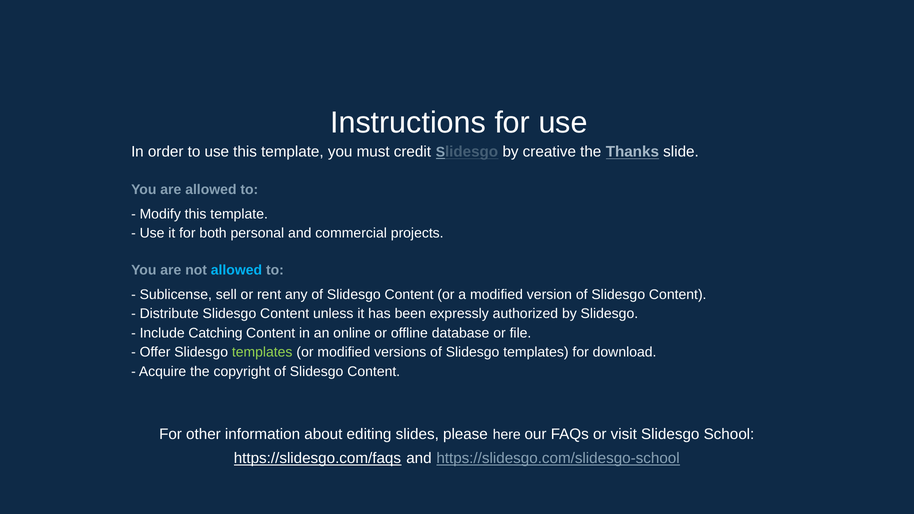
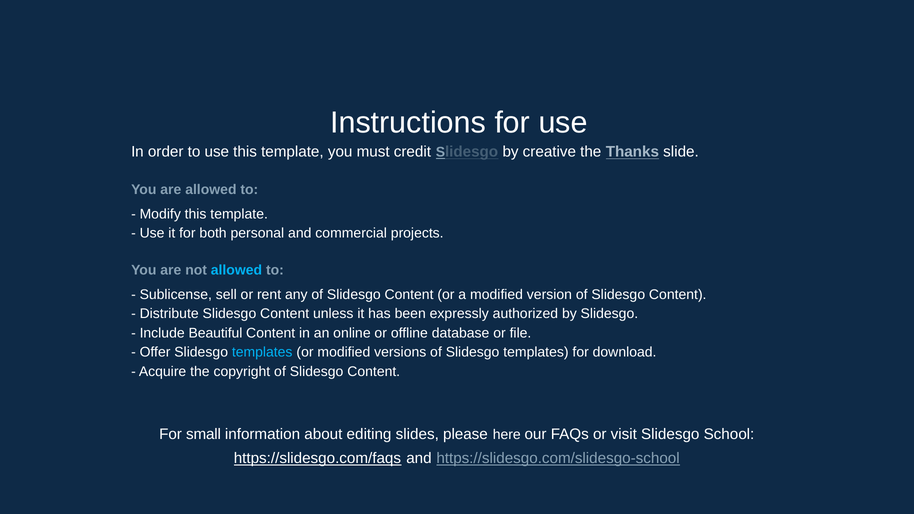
Catching: Catching -> Beautiful
templates at (262, 352) colour: light green -> light blue
other: other -> small
